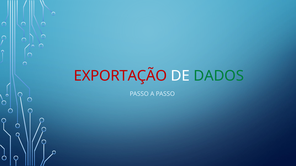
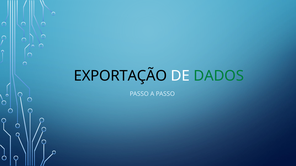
EXPORTAÇÃO colour: red -> black
